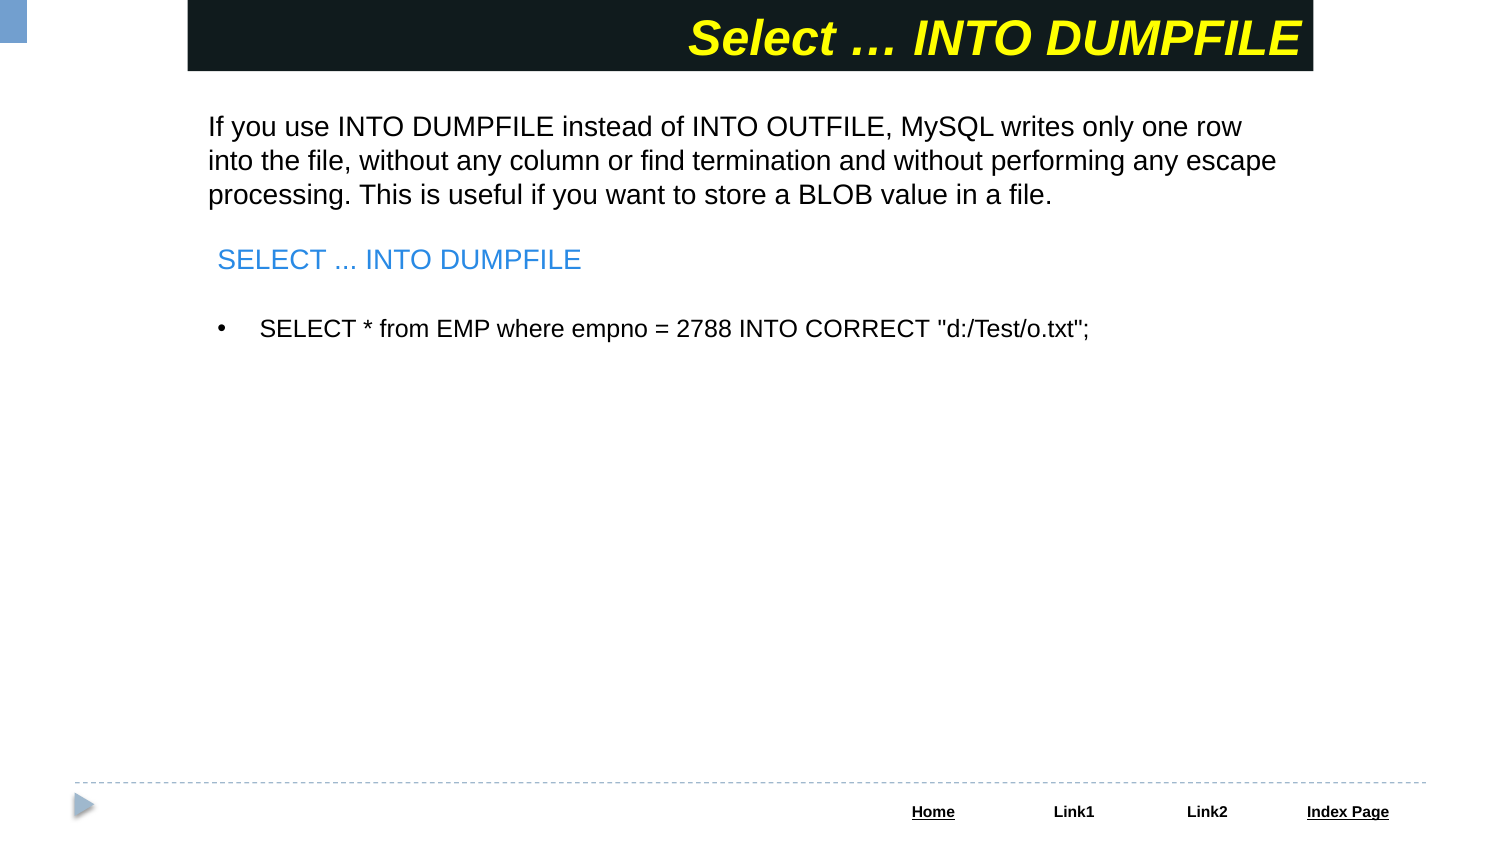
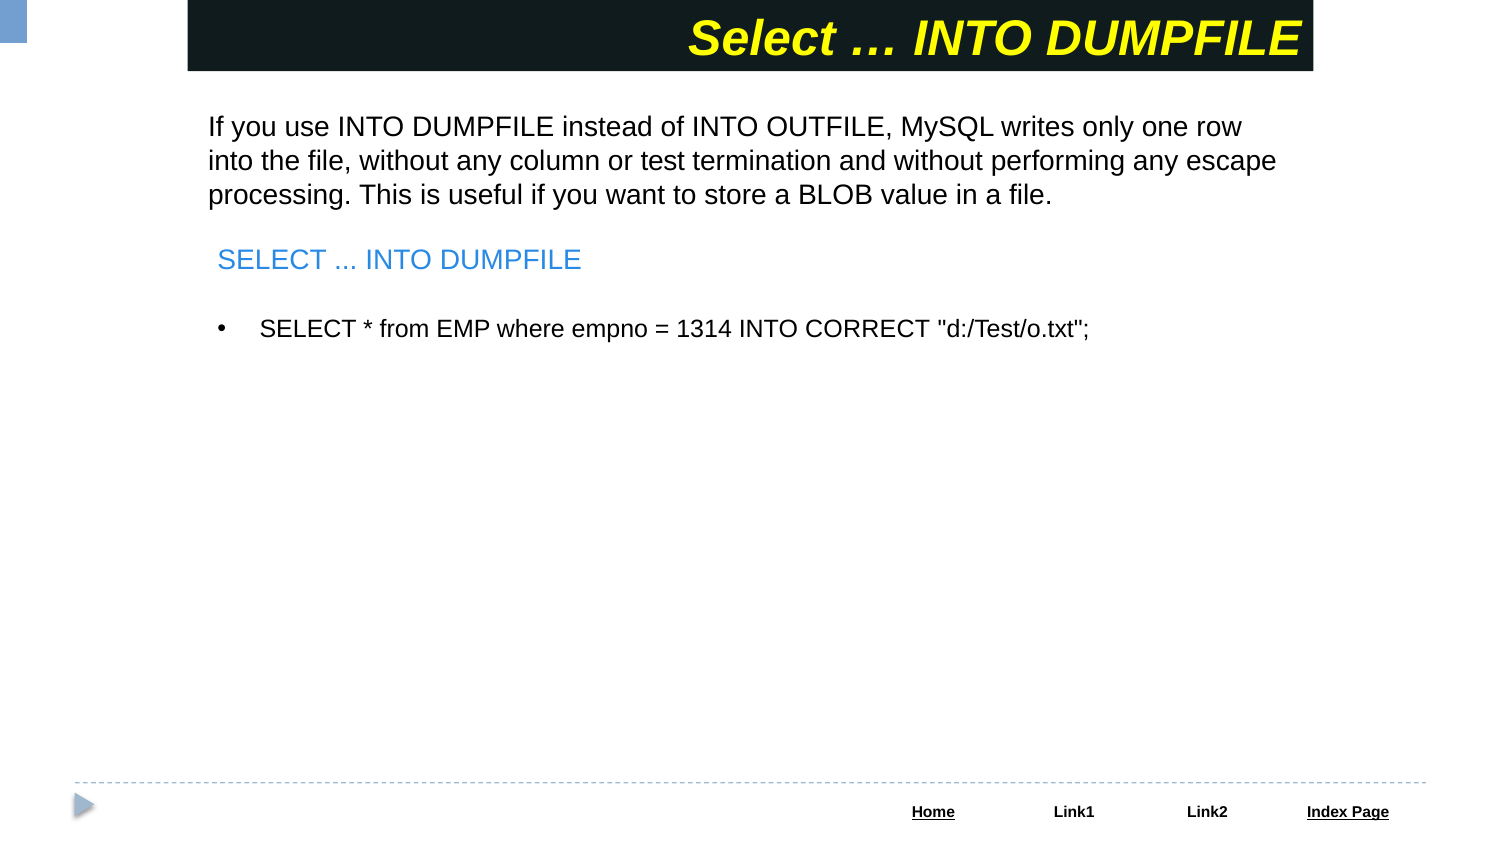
find: find -> test
2788: 2788 -> 1314
